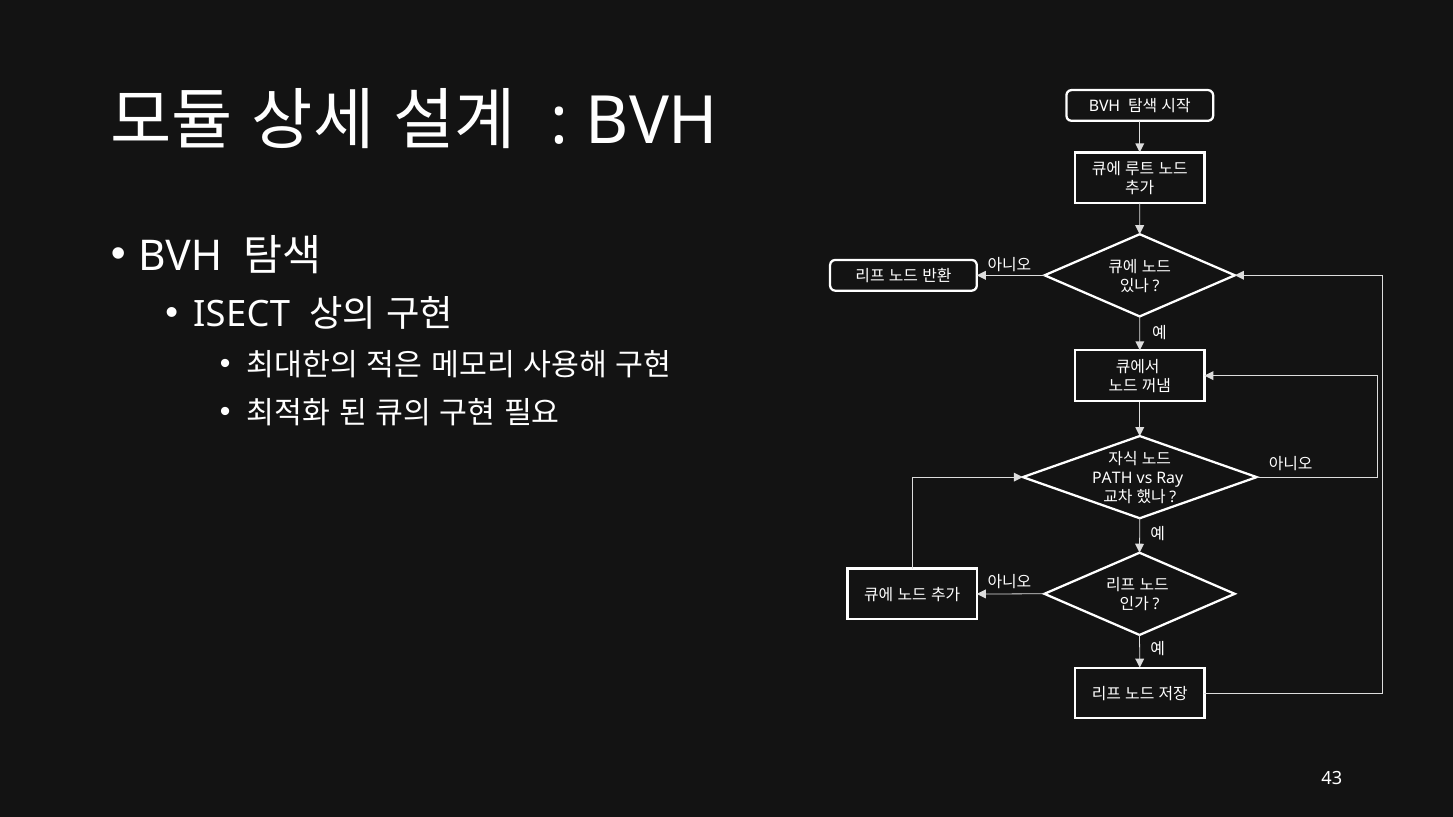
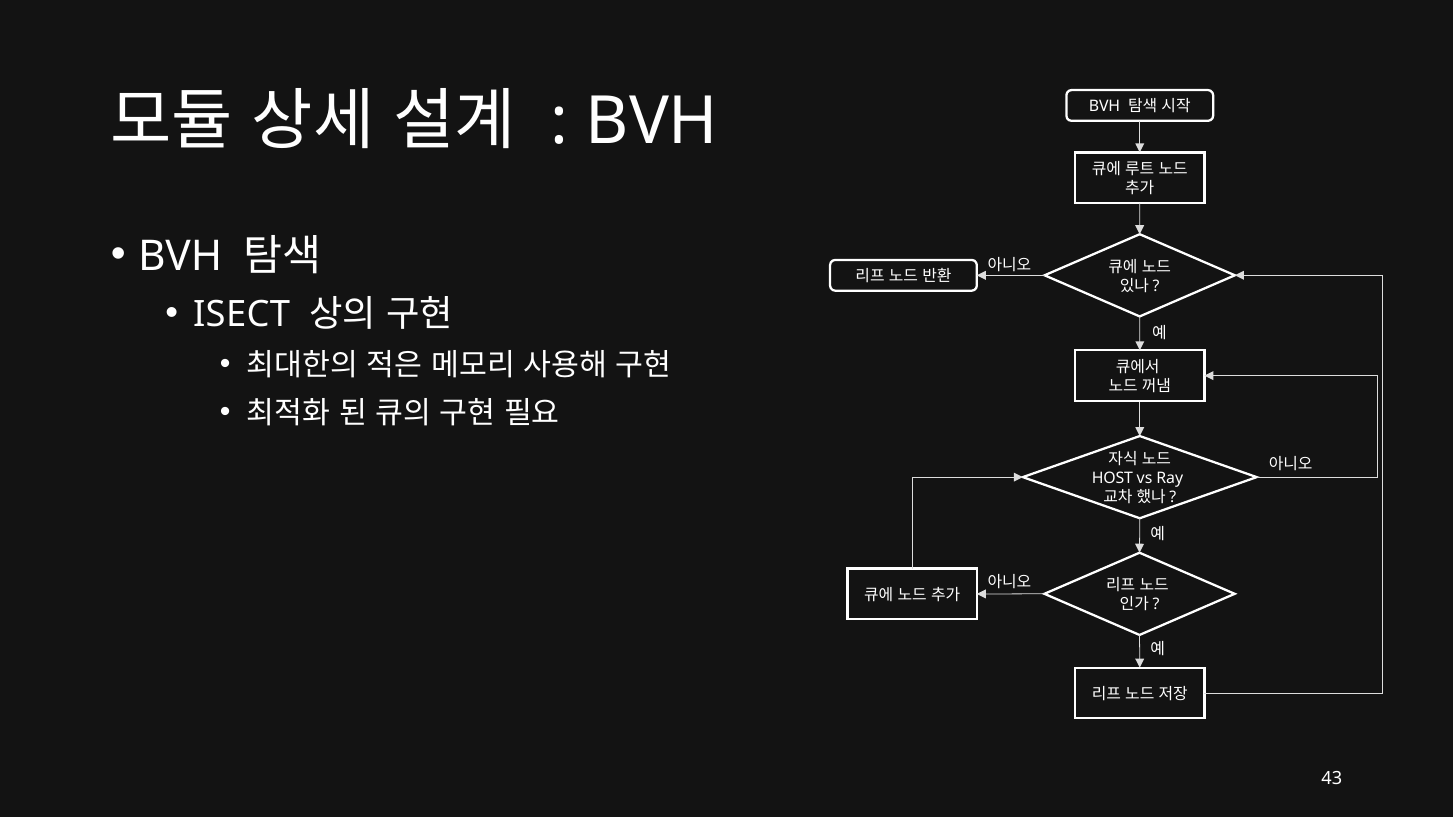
PATH: PATH -> HOST
